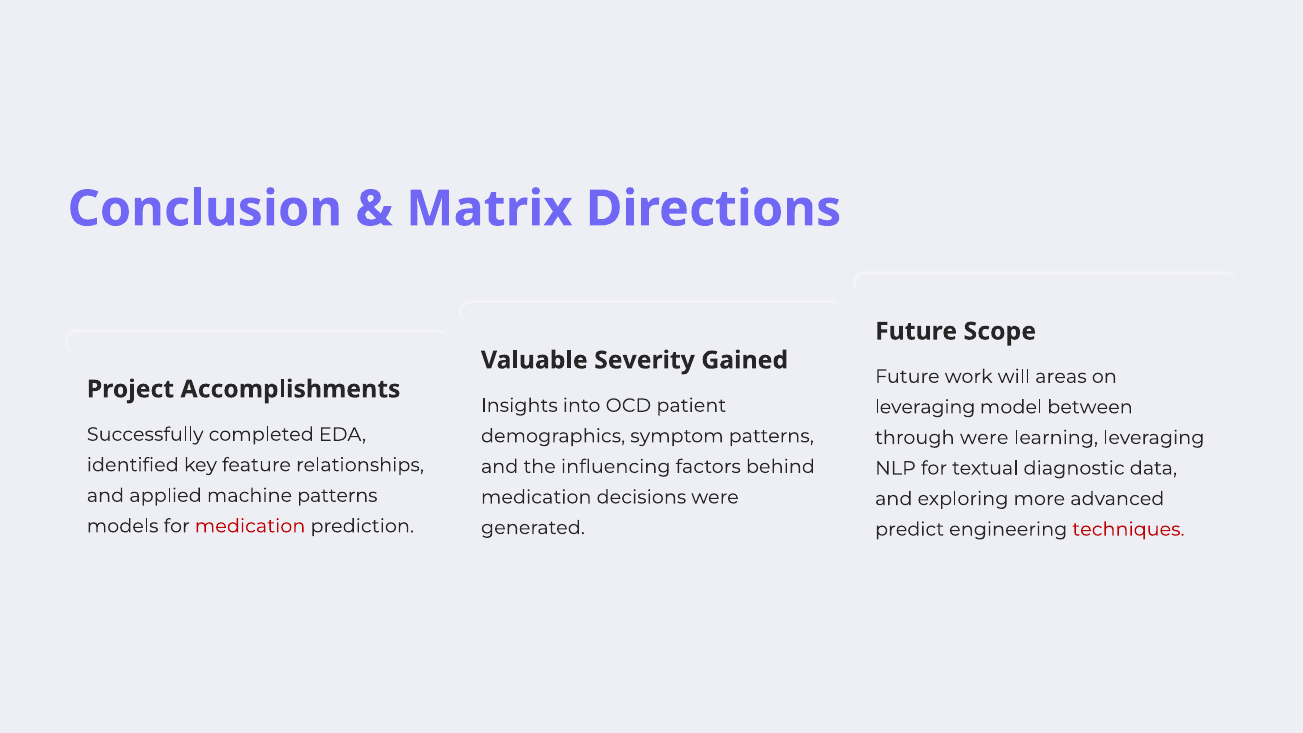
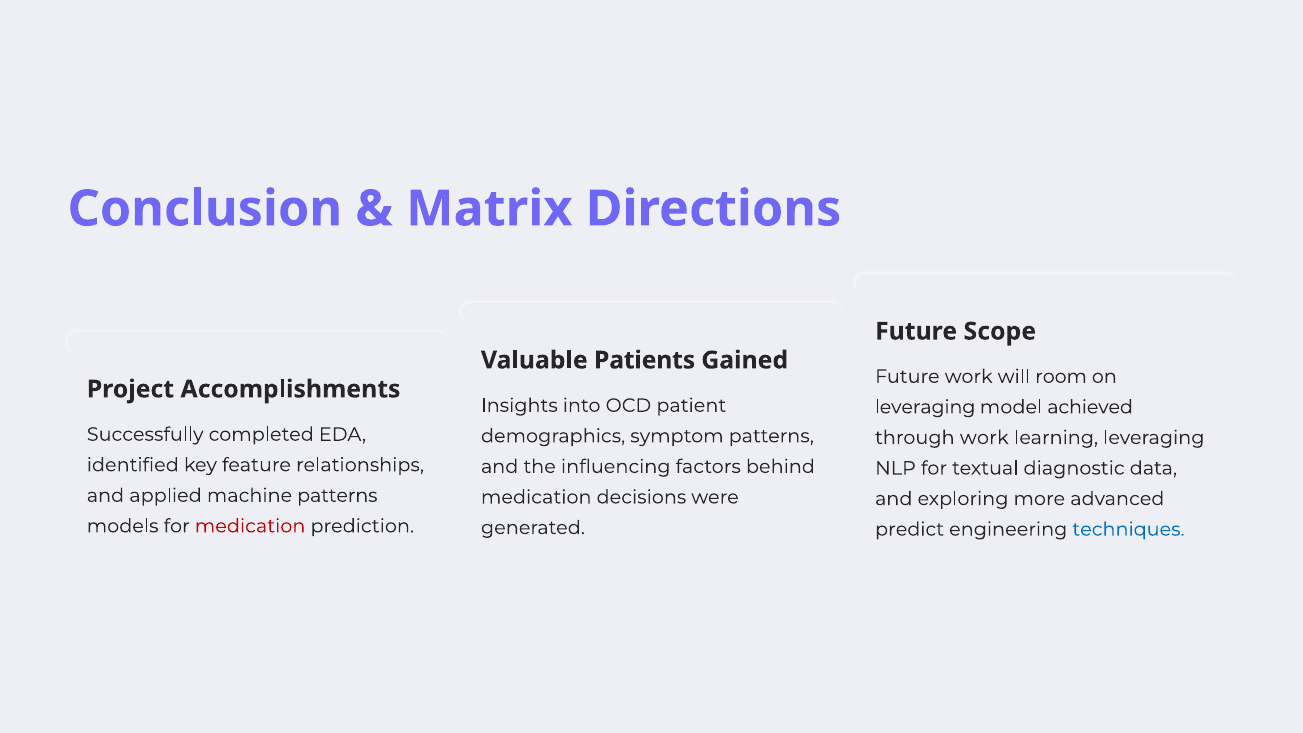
Severity: Severity -> Patients
areas: areas -> room
between: between -> achieved
through were: were -> work
techniques colour: red -> blue
